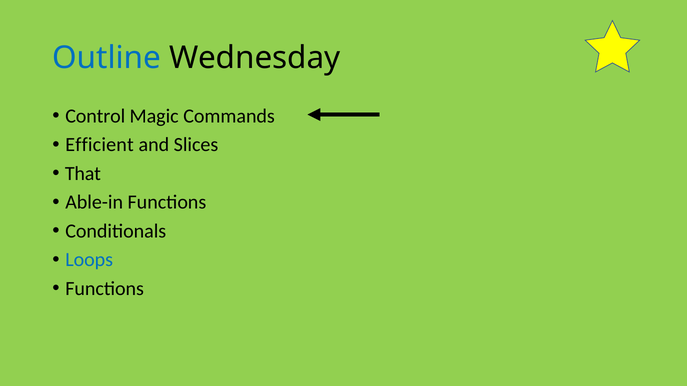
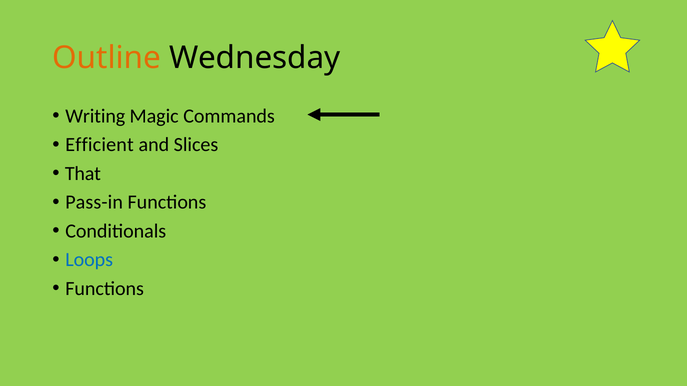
Outline colour: blue -> orange
Control: Control -> Writing
Able-in: Able-in -> Pass-in
